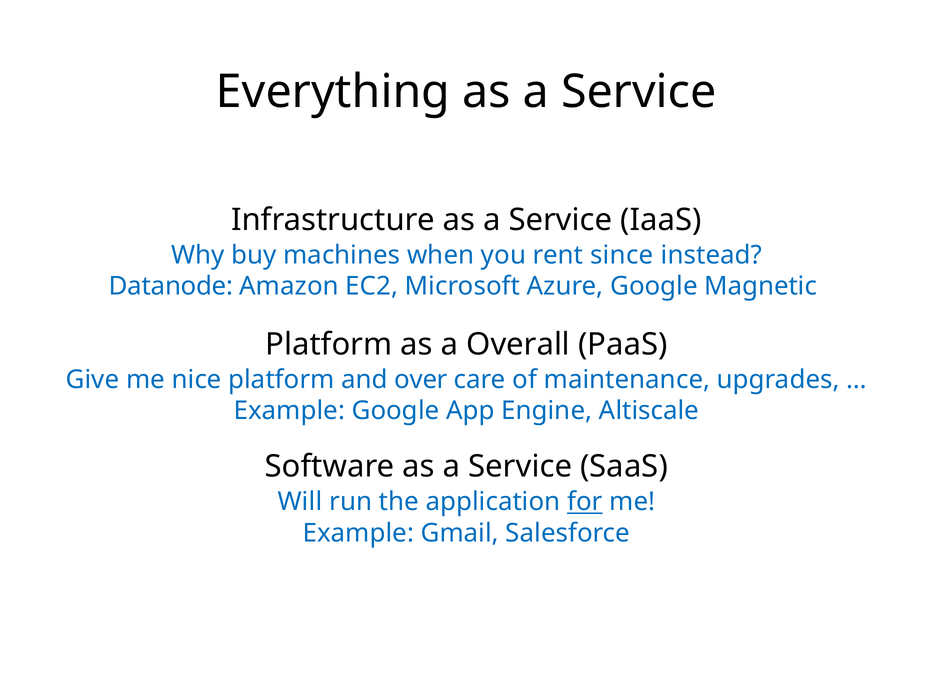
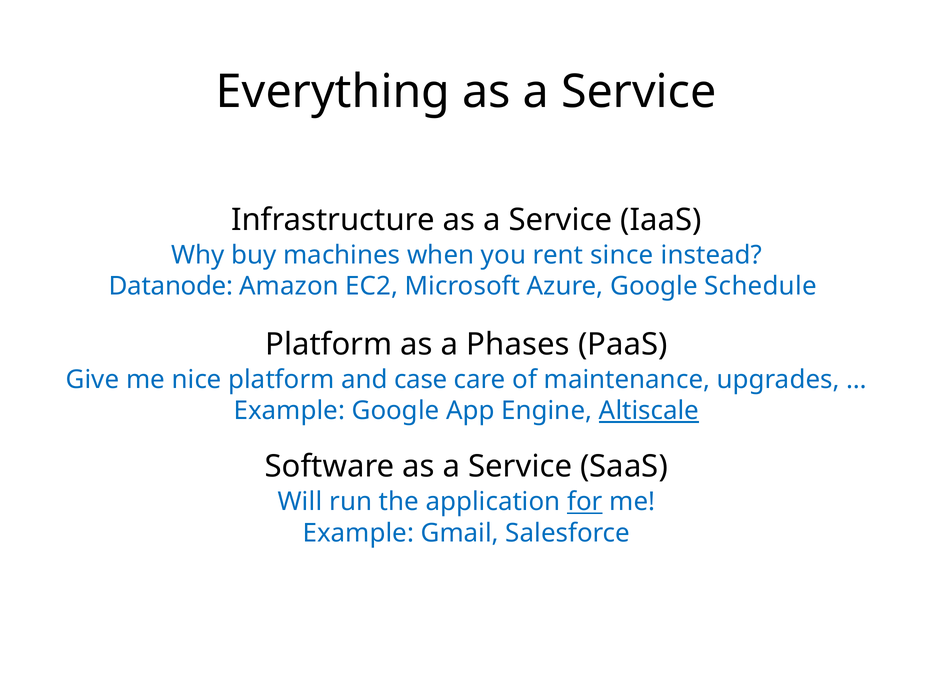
Magnetic: Magnetic -> Schedule
Overall: Overall -> Phases
over: over -> case
Altiscale underline: none -> present
